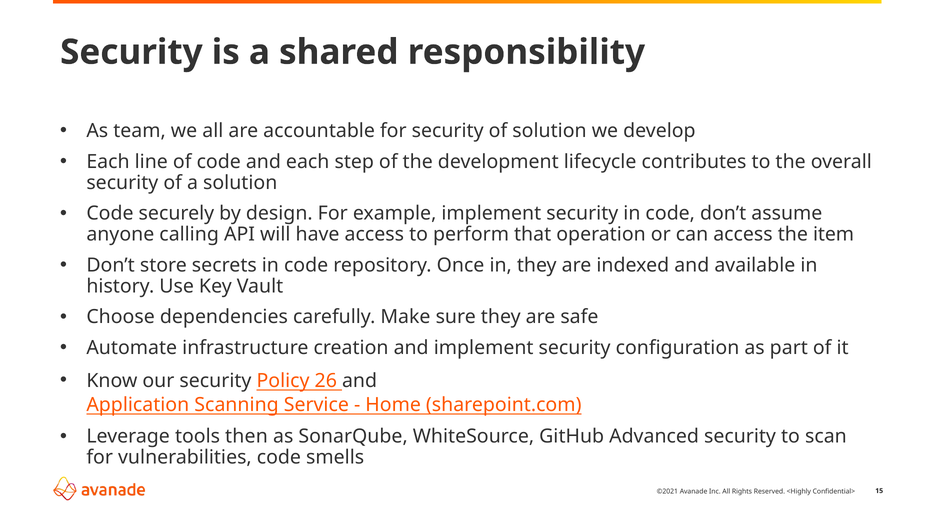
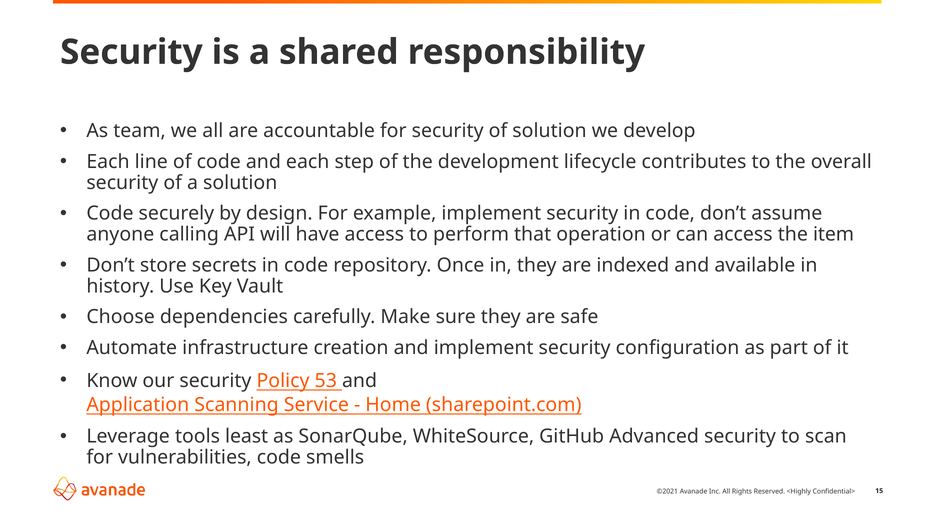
26: 26 -> 53
then: then -> least
